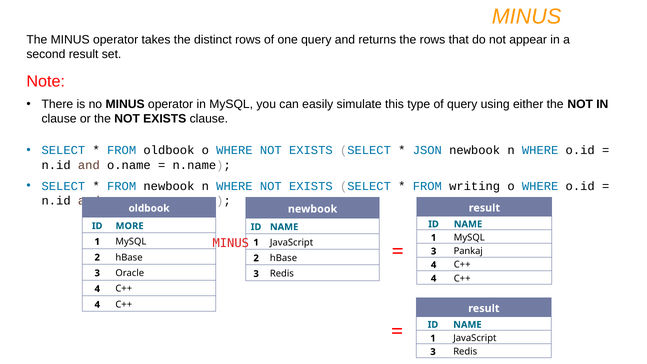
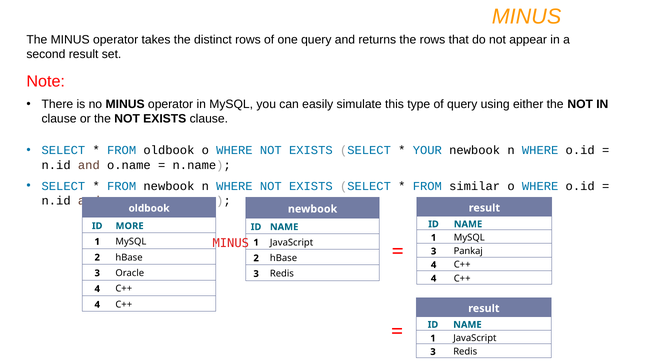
JSON: JSON -> YOUR
writing: writing -> similar
